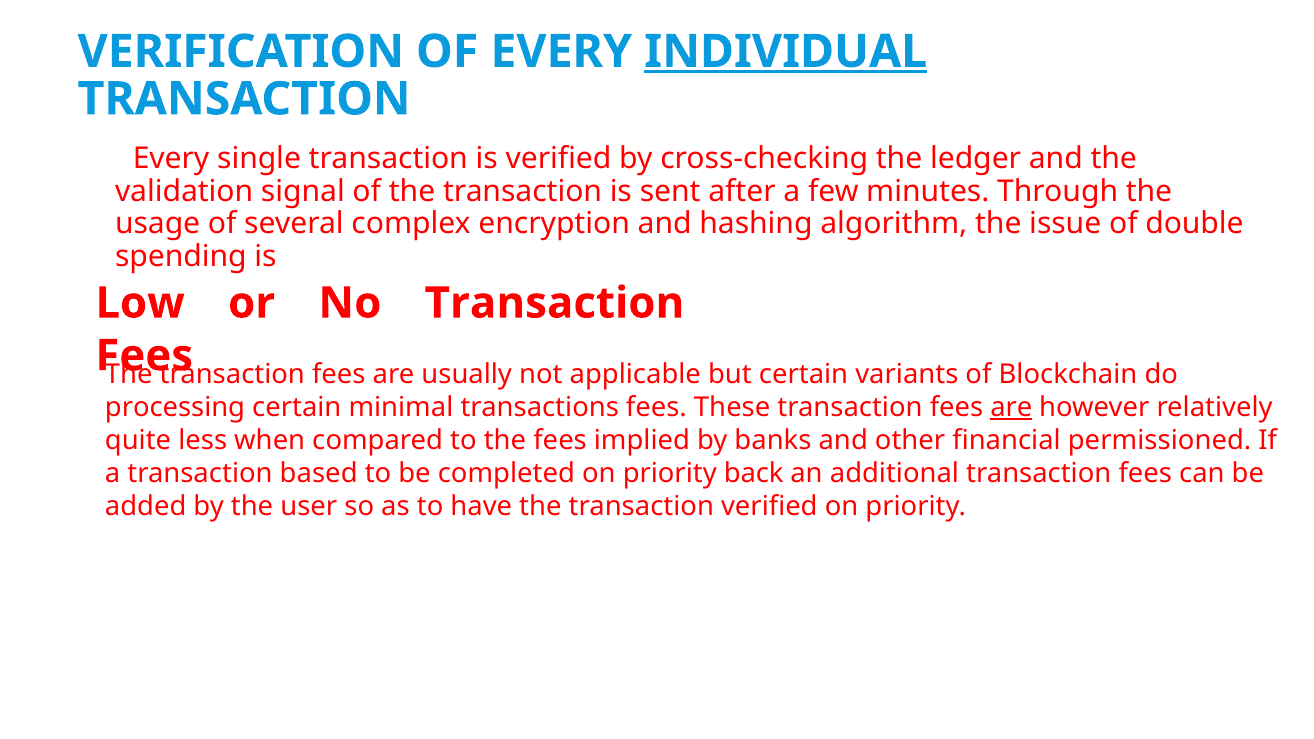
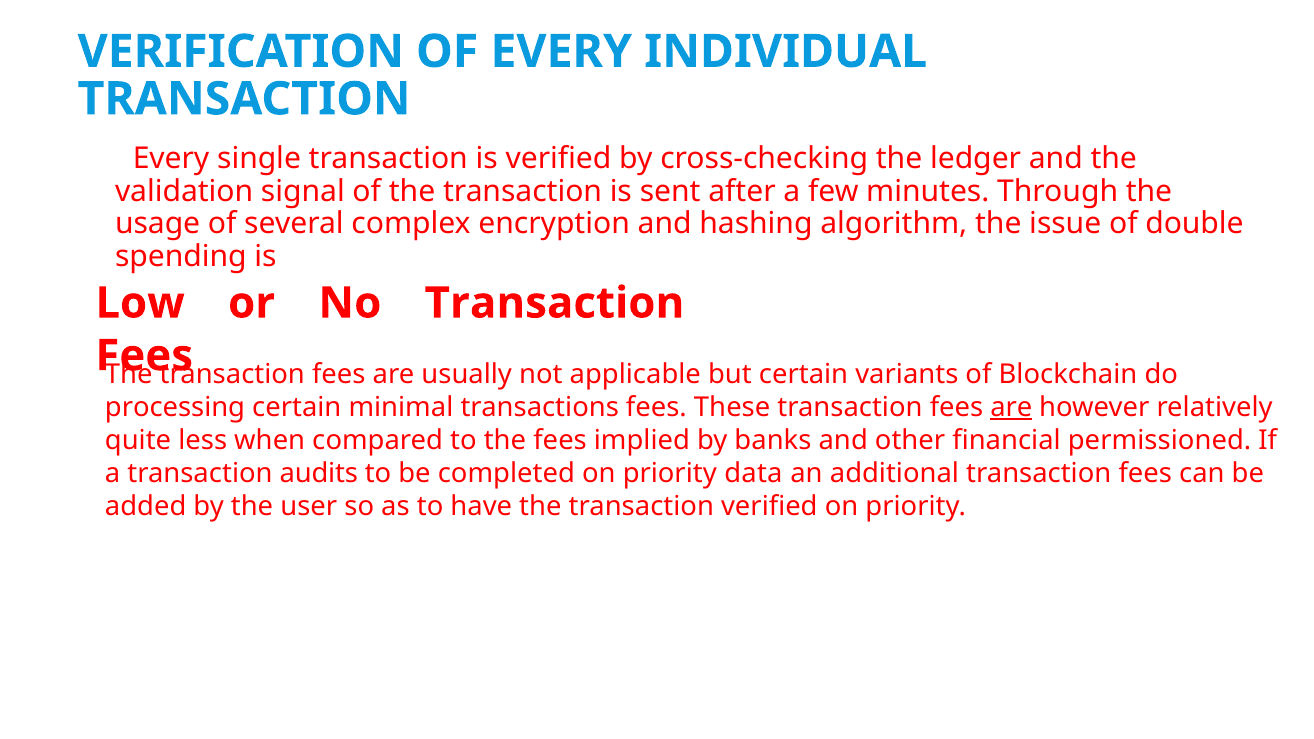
INDIVIDUAL underline: present -> none
based: based -> audits
back: back -> data
